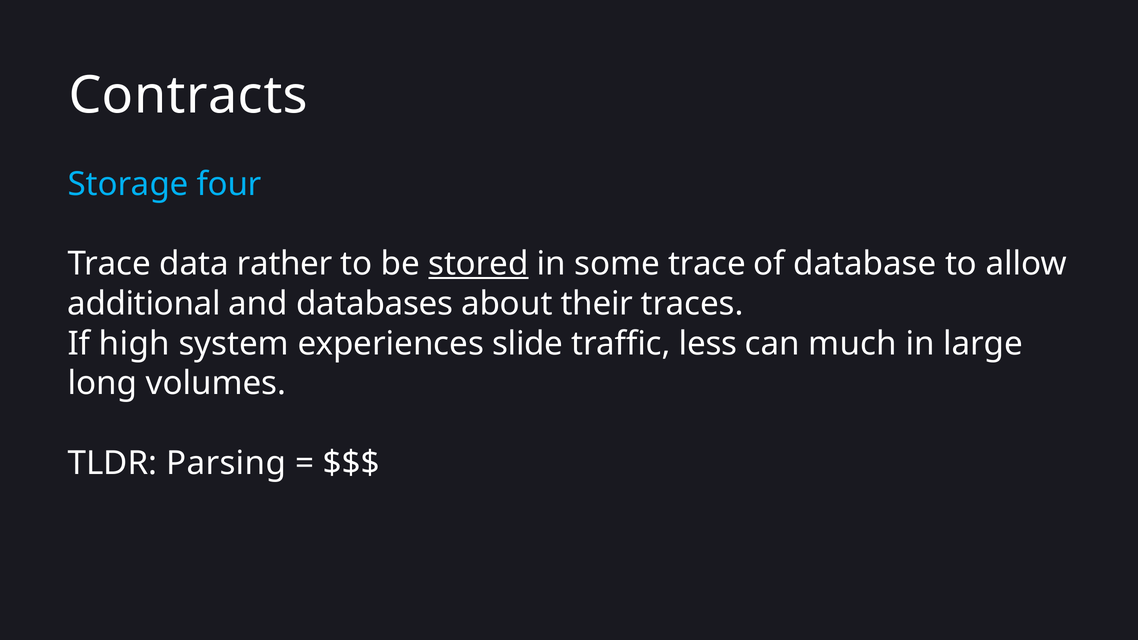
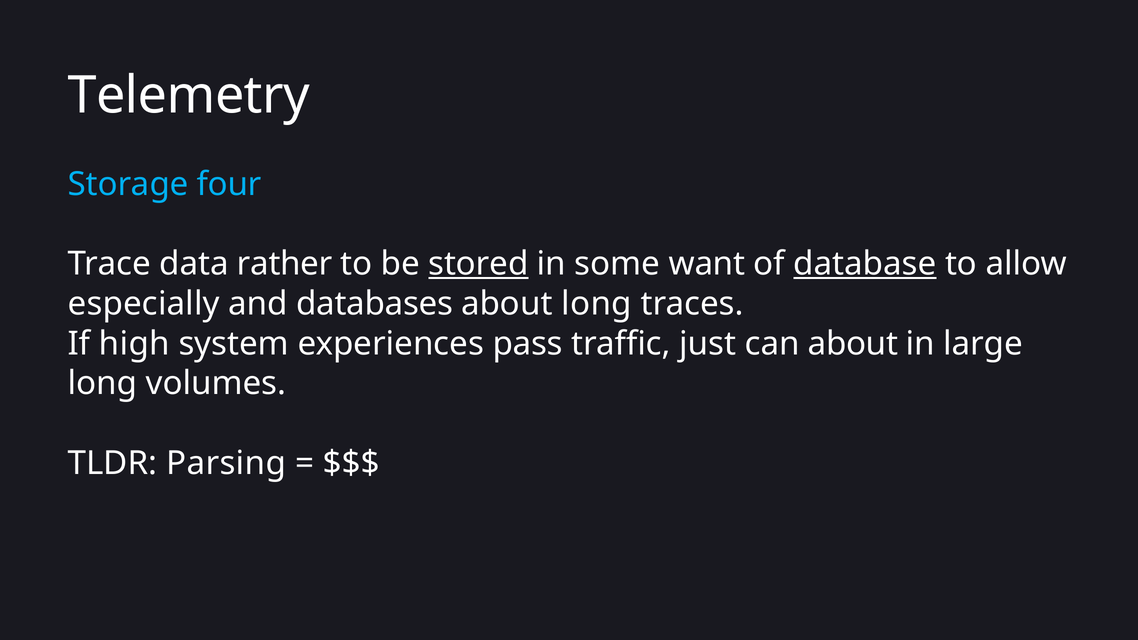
Contracts: Contracts -> Telemetry
some trace: trace -> want
database underline: none -> present
additional: additional -> especially
about their: their -> long
slide: slide -> pass
less: less -> just
can much: much -> about
